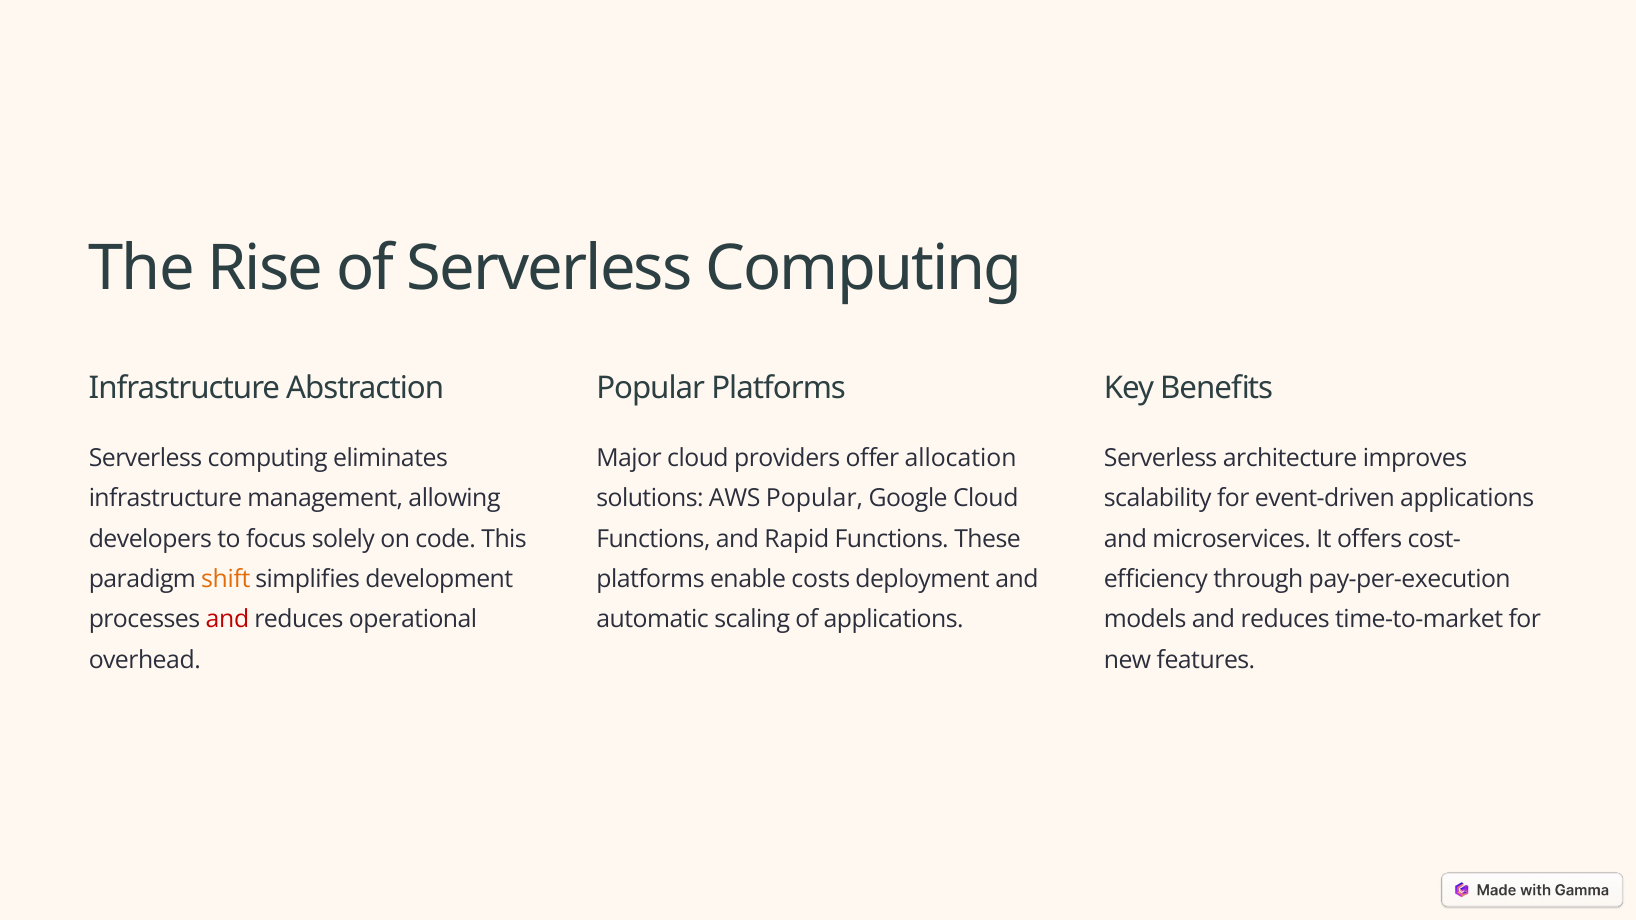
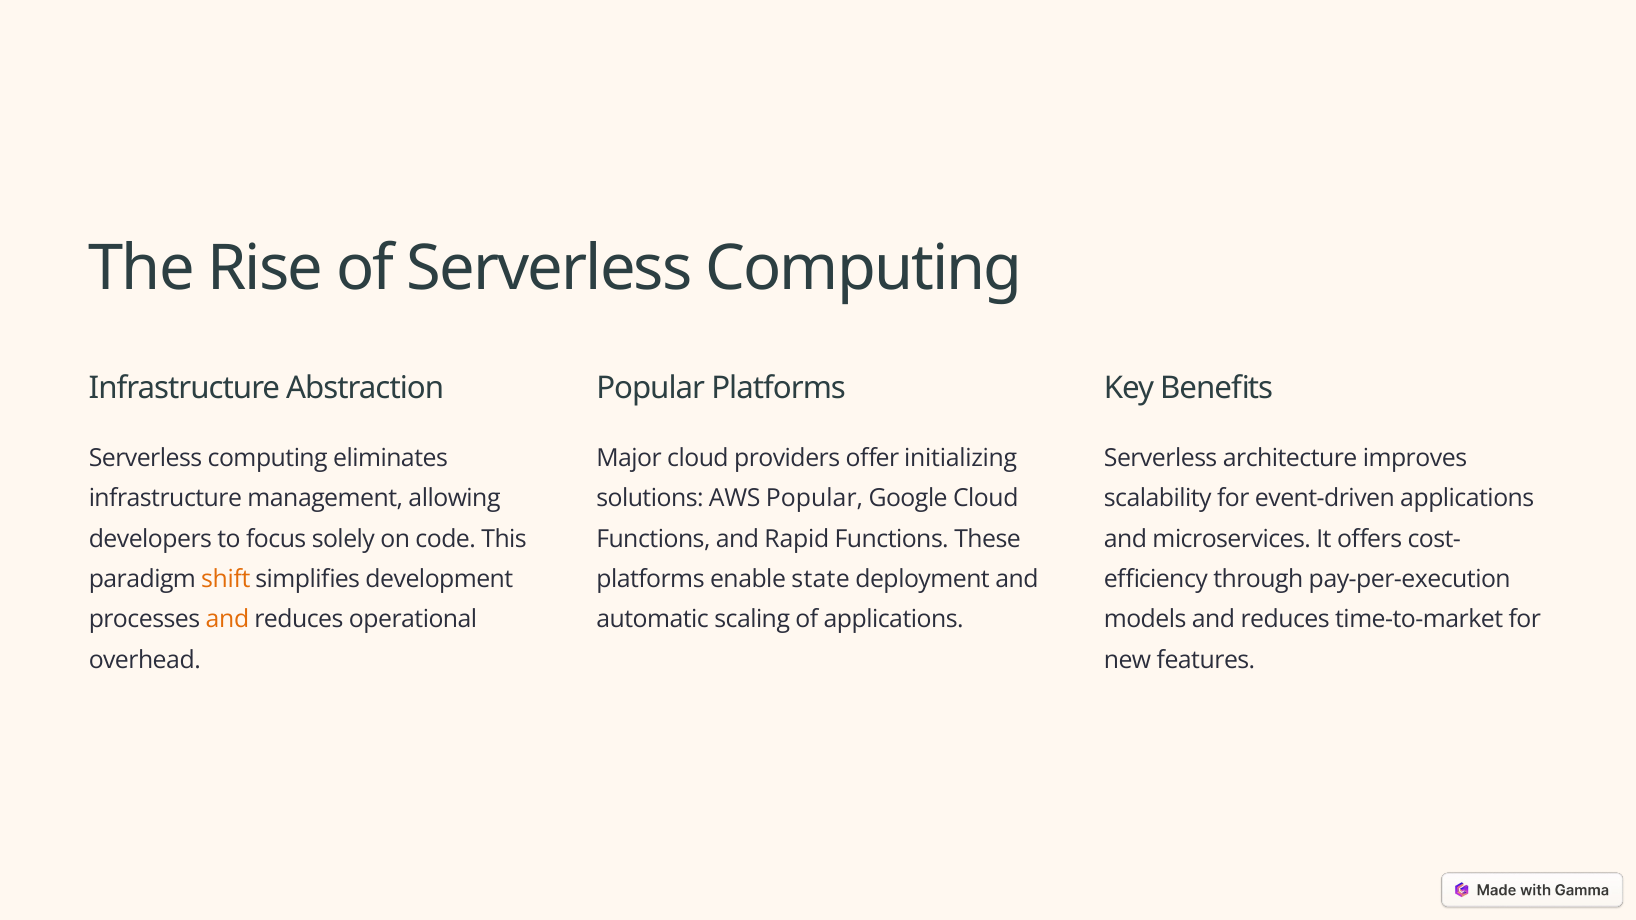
allocation: allocation -> initializing
costs: costs -> state
and at (227, 620) colour: red -> orange
